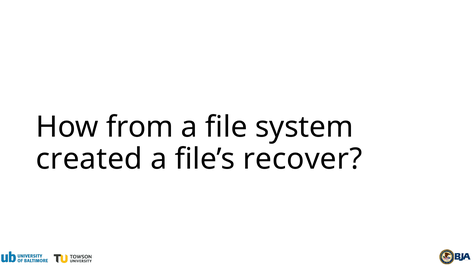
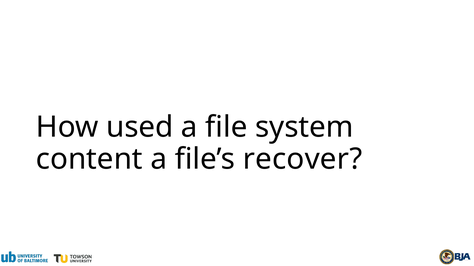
from: from -> used
created: created -> content
